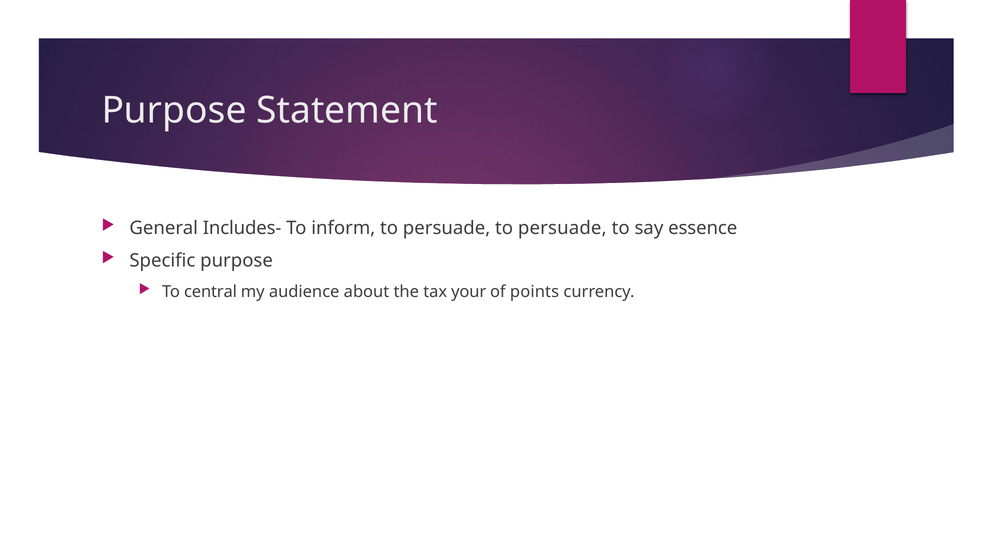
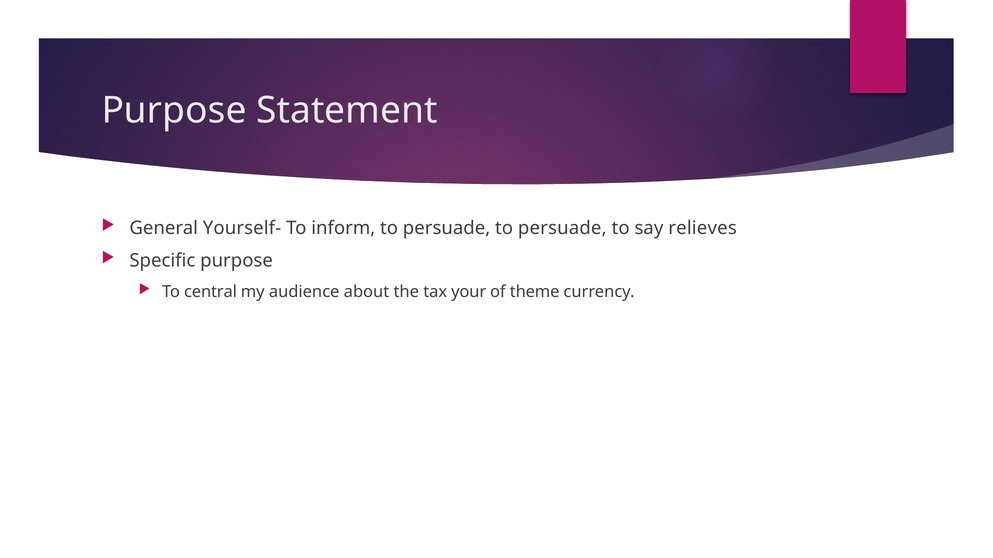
Includes-: Includes- -> Yourself-
essence: essence -> relieves
points: points -> theme
